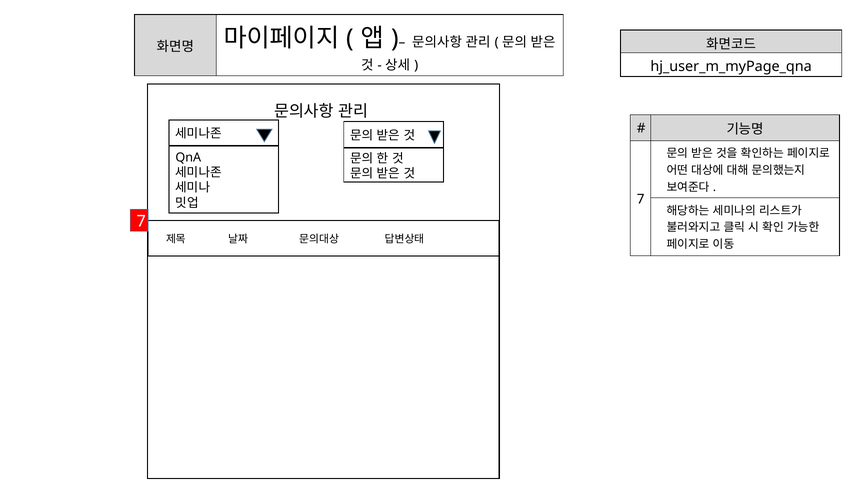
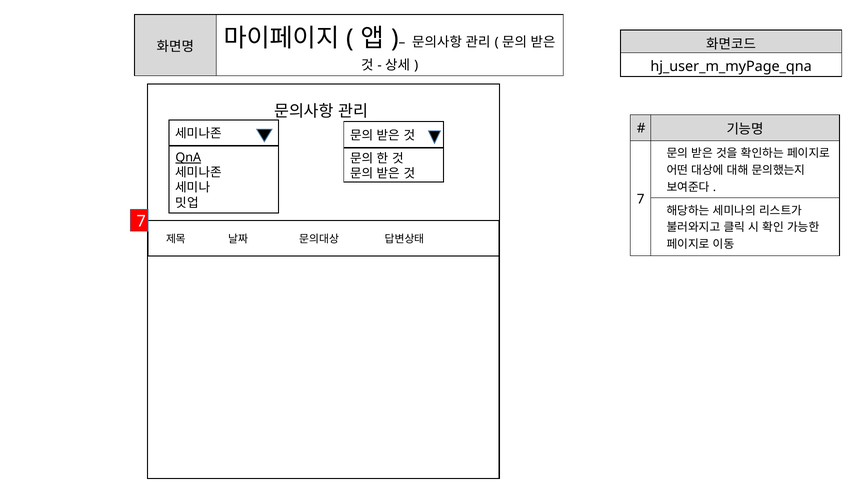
QnA underline: none -> present
